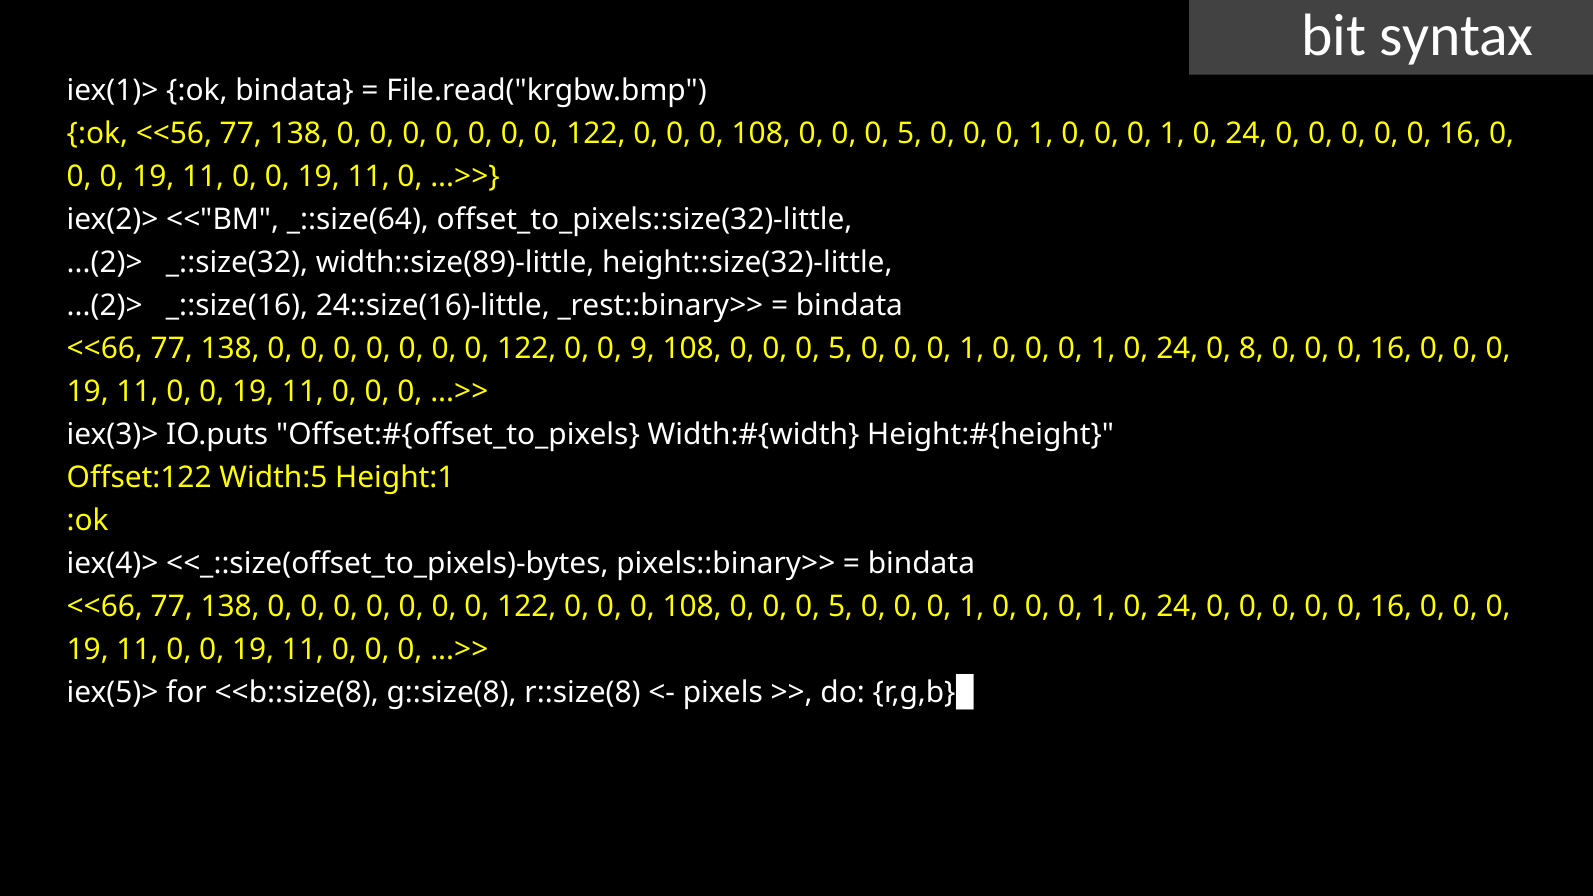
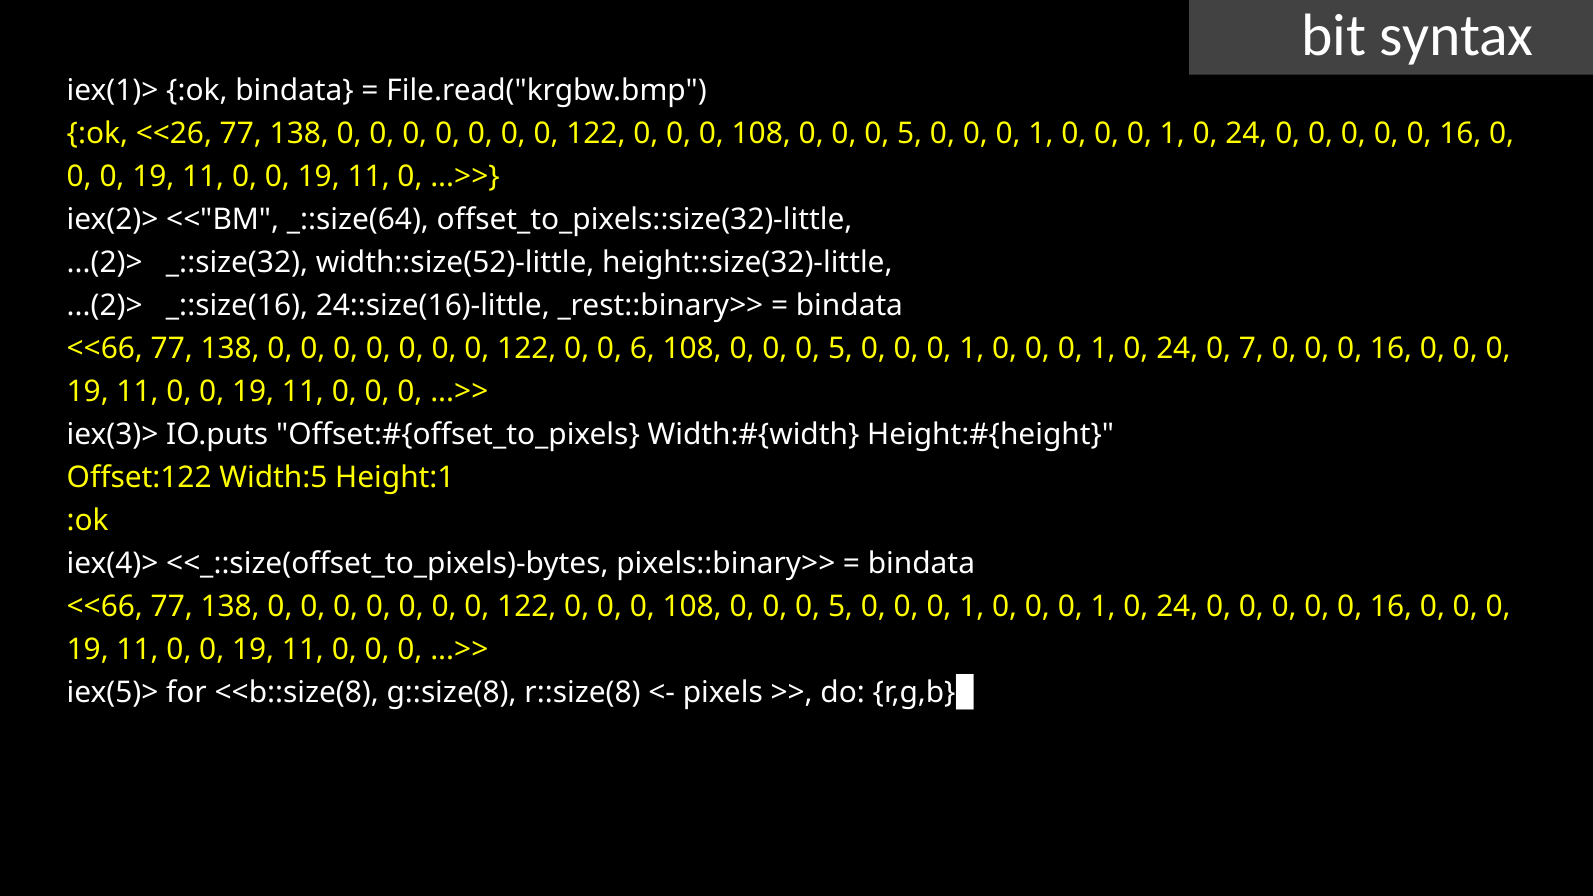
<<56: <<56 -> <<26
width::size(89)-little: width::size(89)-little -> width::size(52)-little
9: 9 -> 6
8: 8 -> 7
